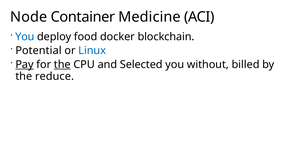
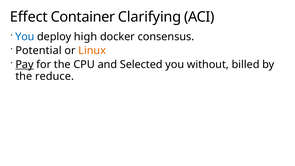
Node: Node -> Effect
Medicine: Medicine -> Clarifying
food: food -> high
blockchain: blockchain -> consensus
Linux colour: blue -> orange
the at (62, 64) underline: present -> none
